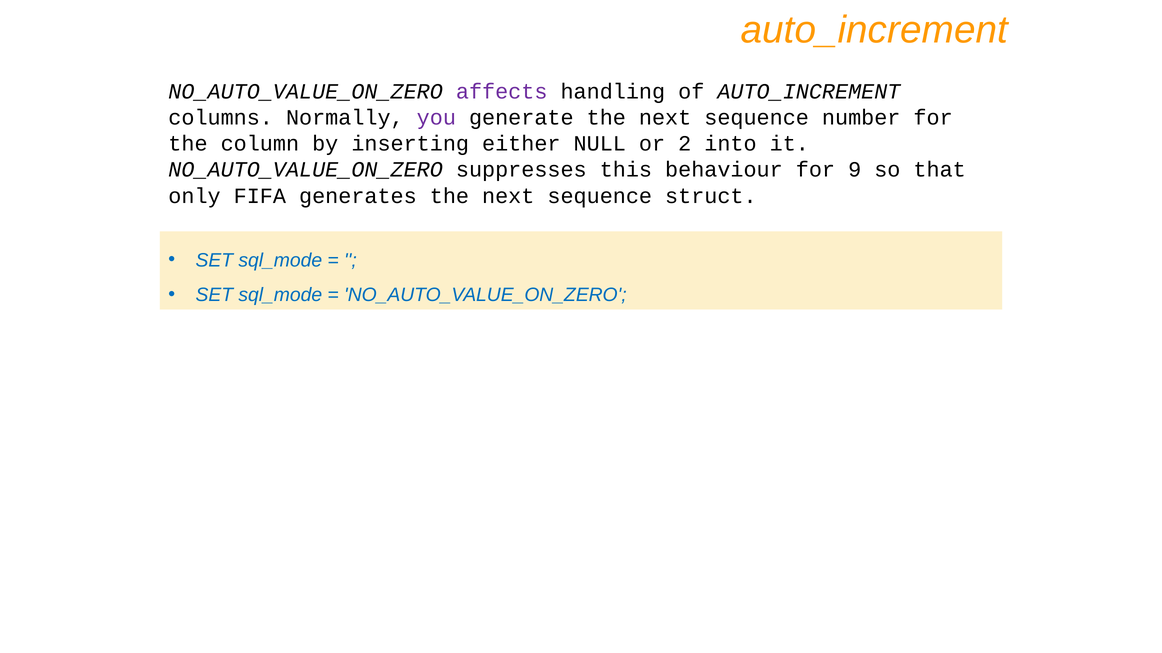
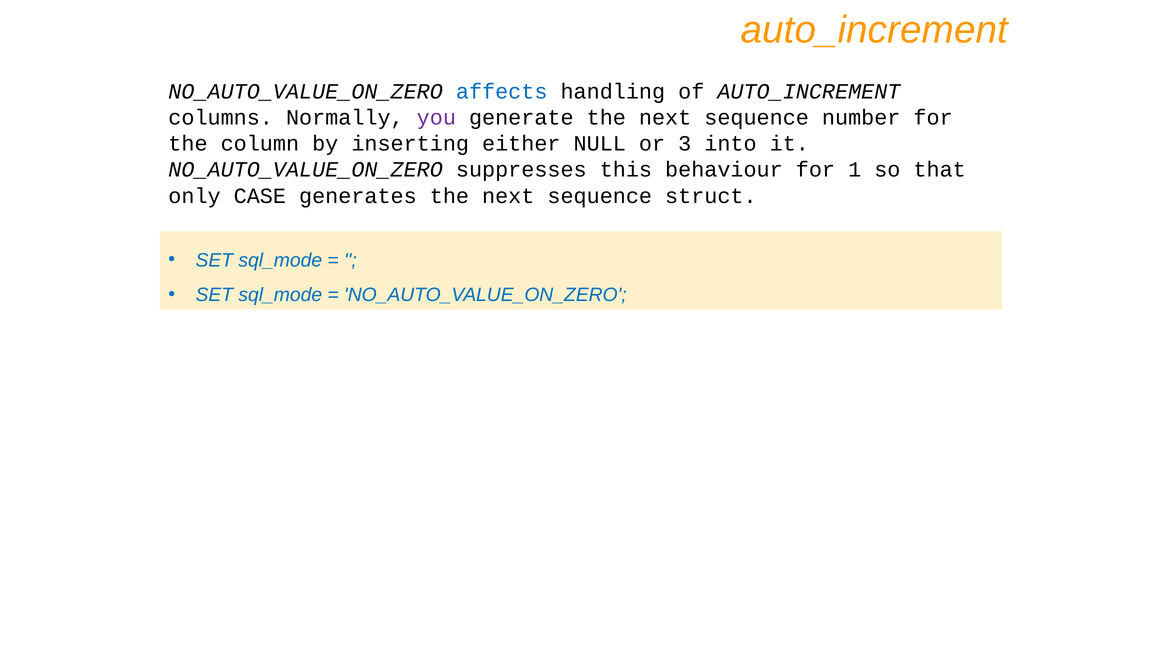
affects colour: purple -> blue
2: 2 -> 3
9: 9 -> 1
FIFA: FIFA -> CASE
